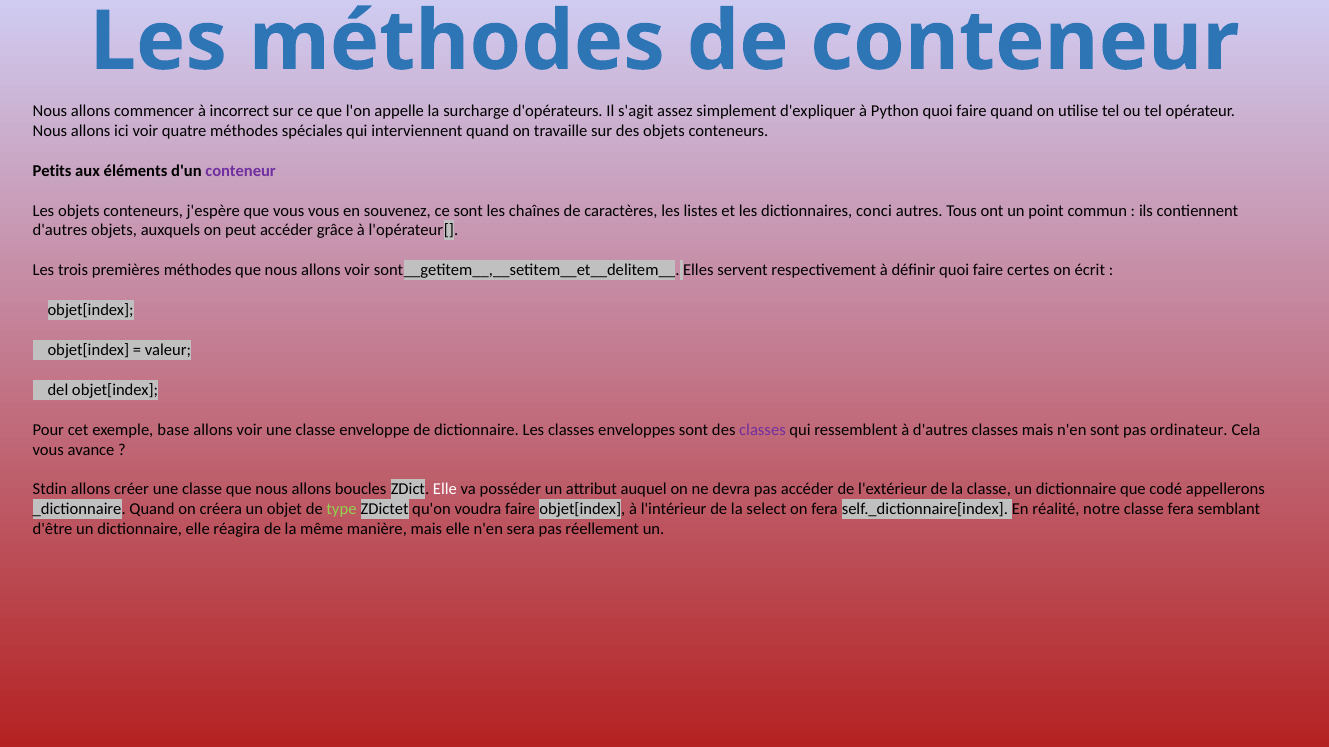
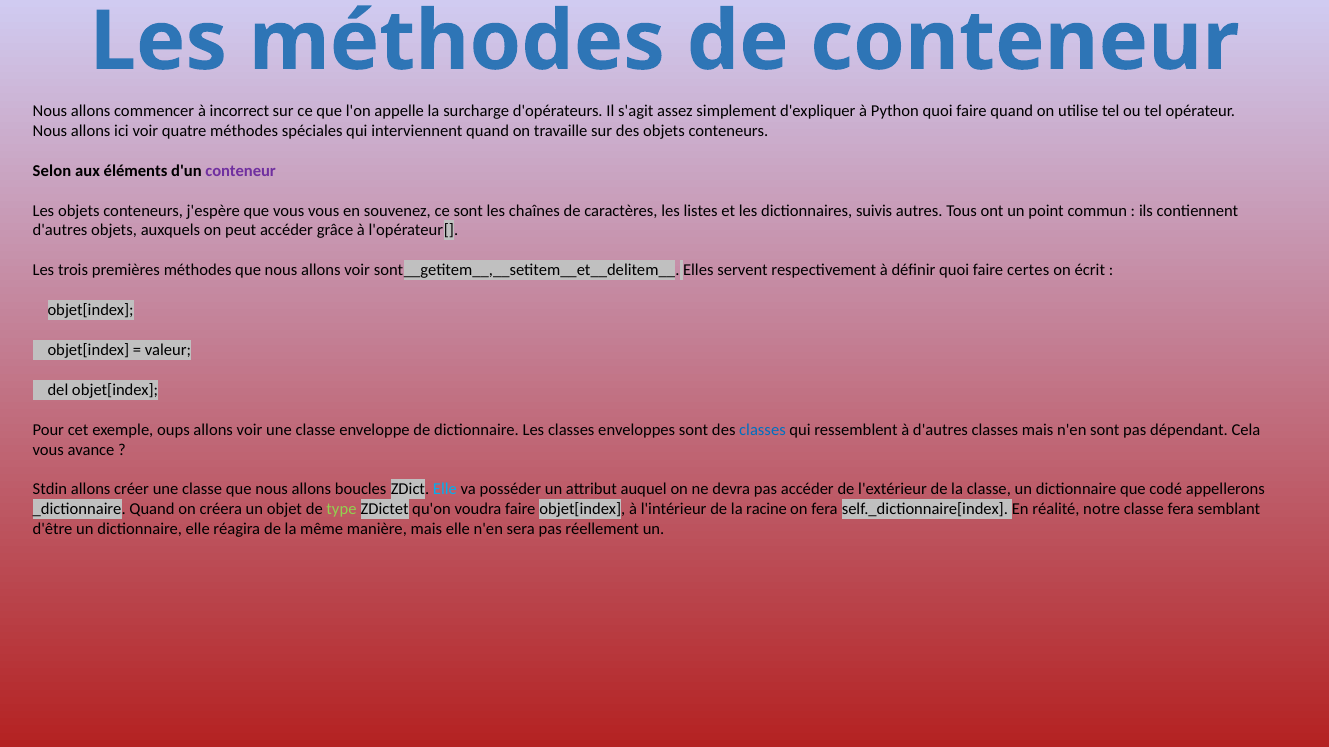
Petits: Petits -> Selon
conci: conci -> suivis
base: base -> oups
classes at (762, 430) colour: purple -> blue
ordinateur: ordinateur -> dépendant
Elle at (445, 490) colour: white -> light blue
select: select -> racine
